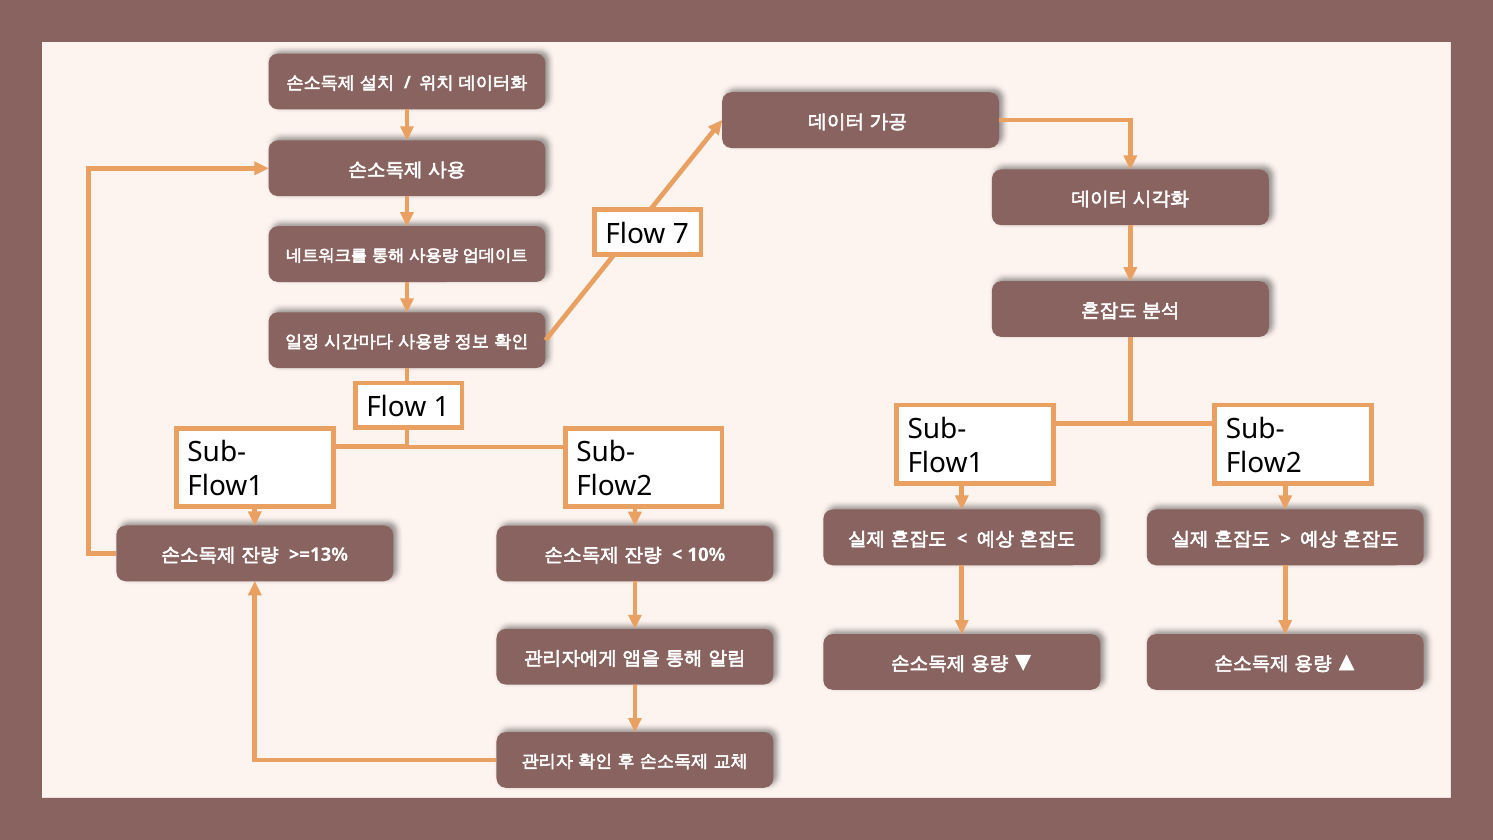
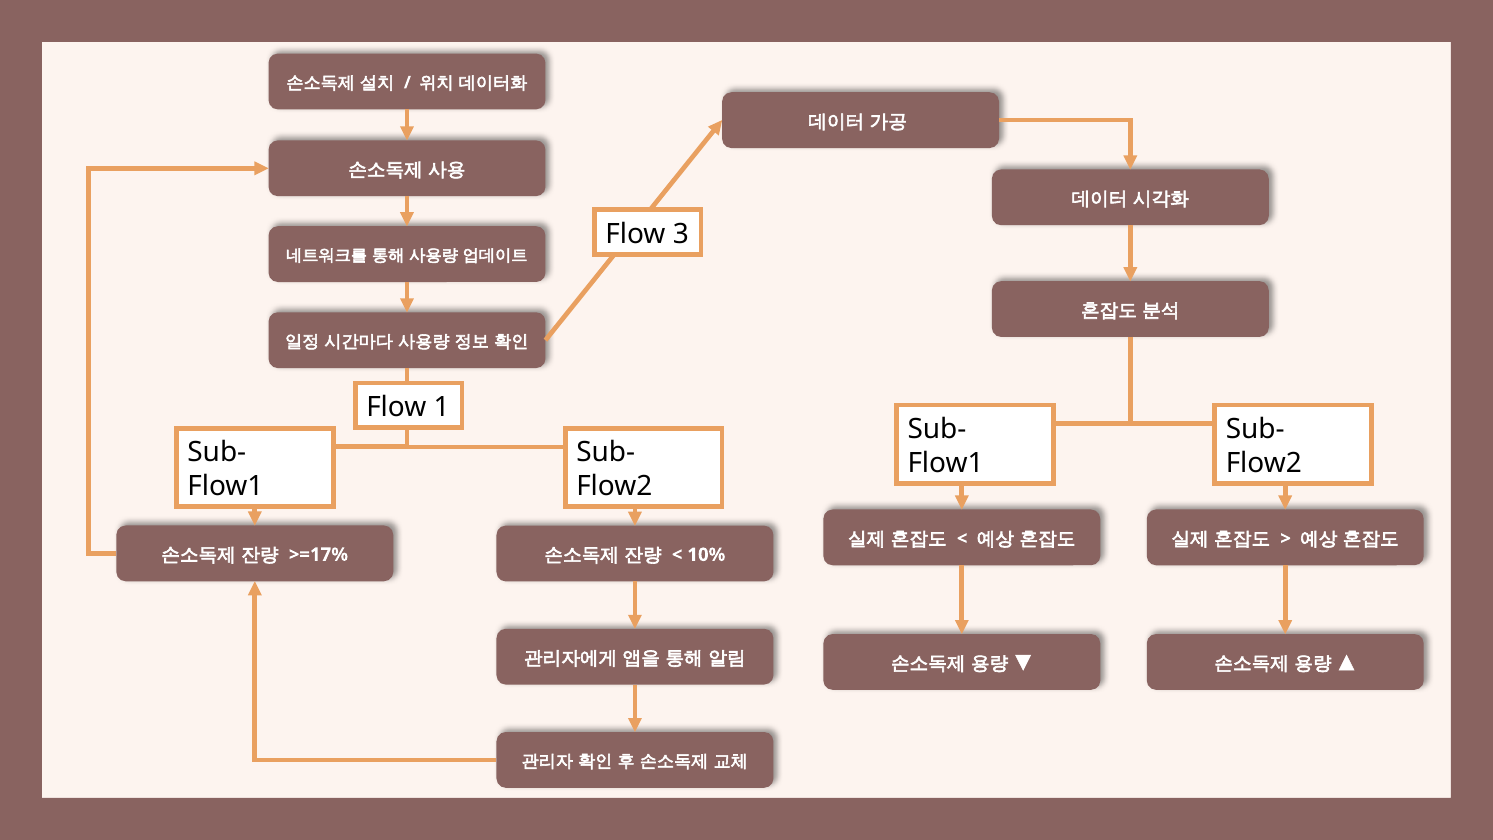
7: 7 -> 3
>=13%: >=13% -> >=17%
